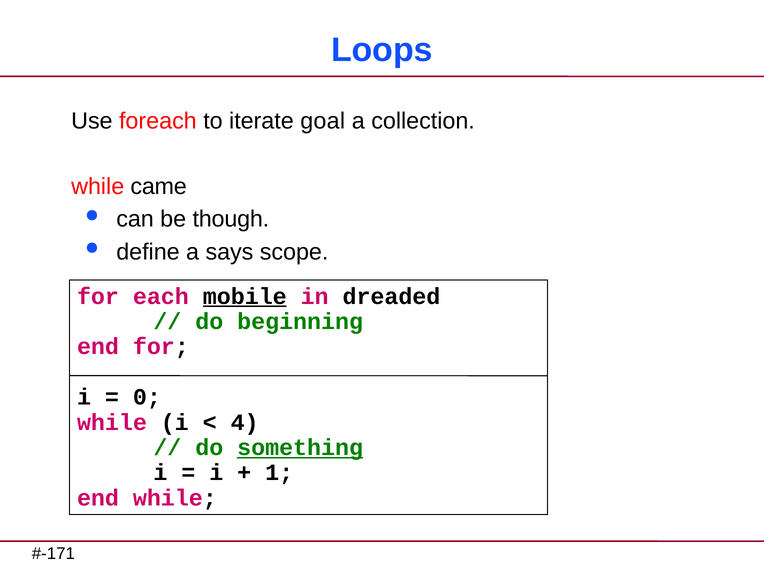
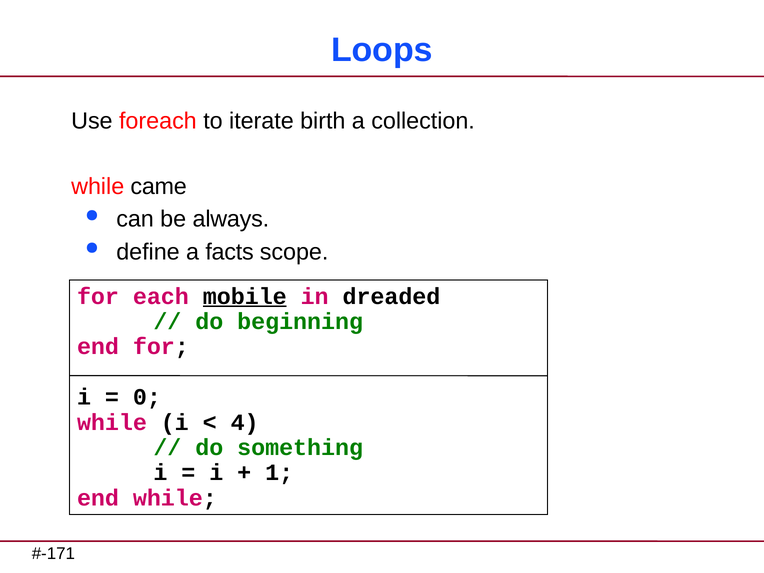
goal: goal -> birth
though: though -> always
says: says -> facts
something underline: present -> none
